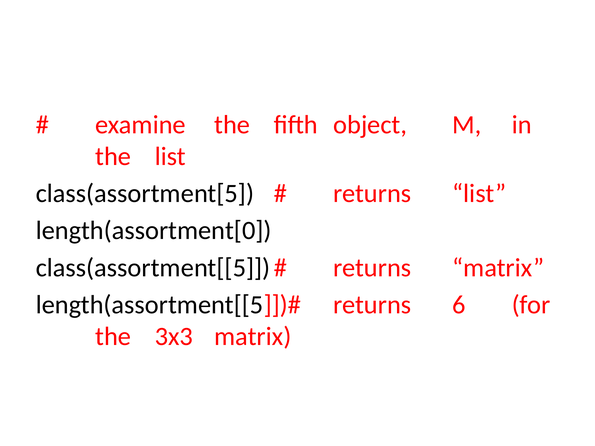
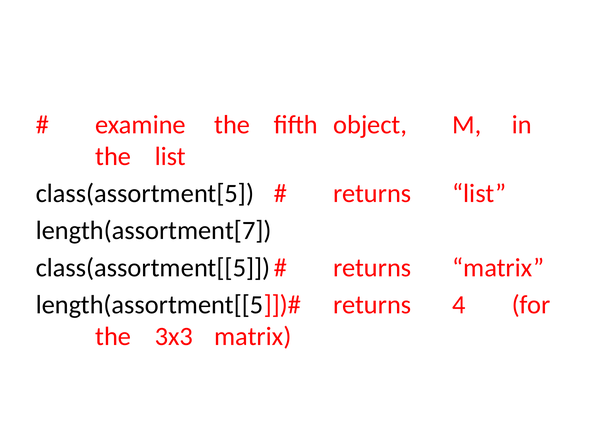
length(assortment[0: length(assortment[0 -> length(assortment[7
6: 6 -> 4
